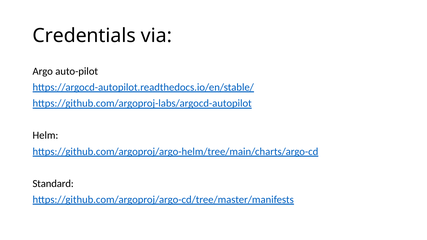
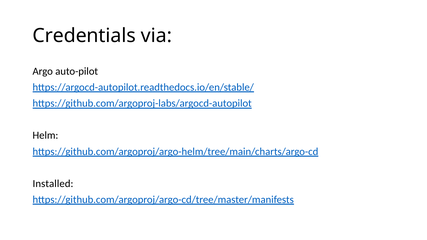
Standard: Standard -> Installed
